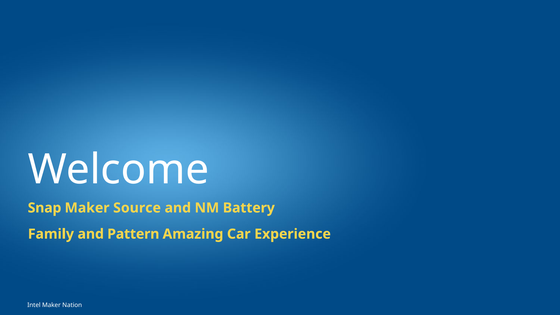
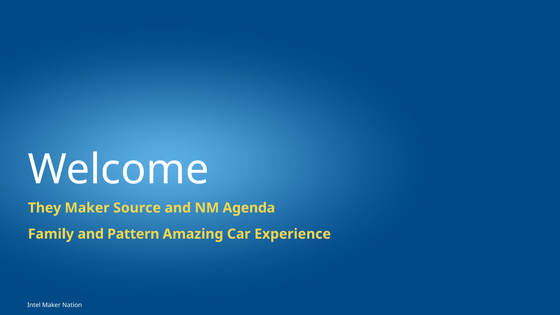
Snap: Snap -> They
Battery: Battery -> Agenda
